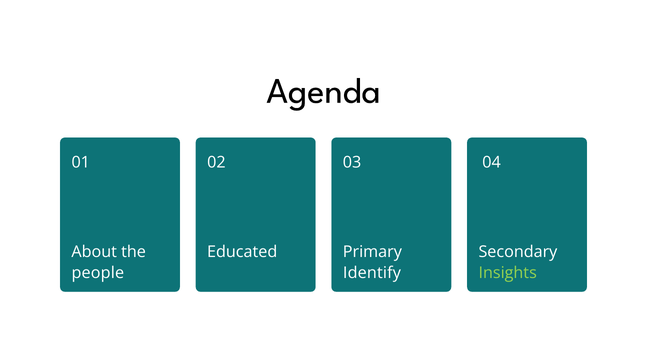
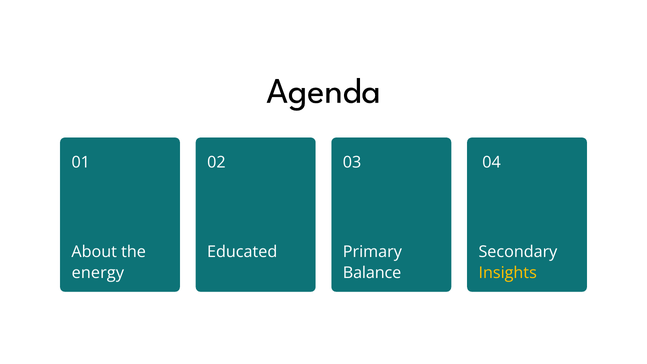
people: people -> energy
Identify: Identify -> Balance
Insights colour: light green -> yellow
